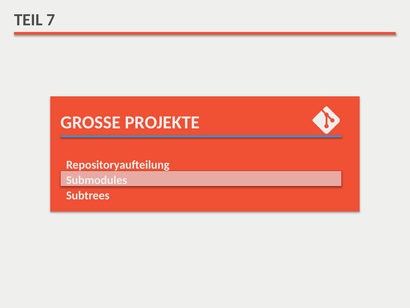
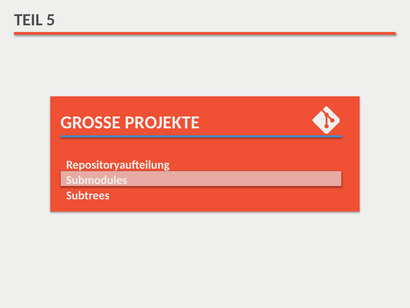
7: 7 -> 5
